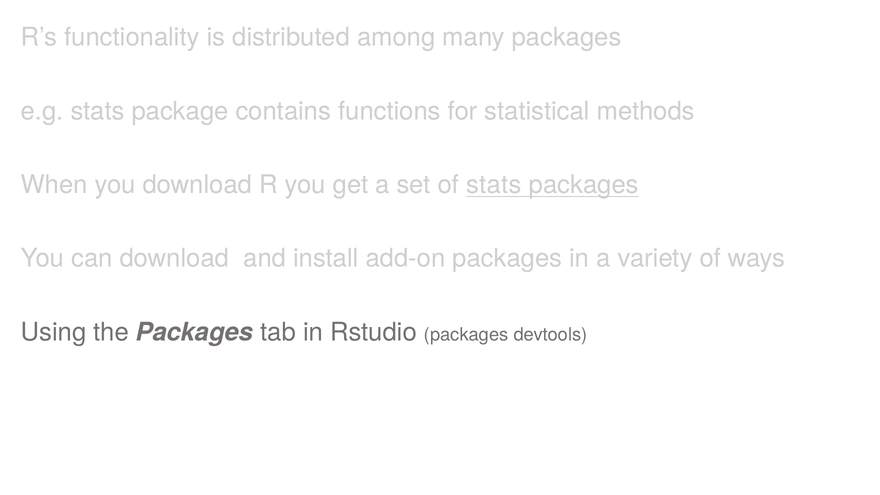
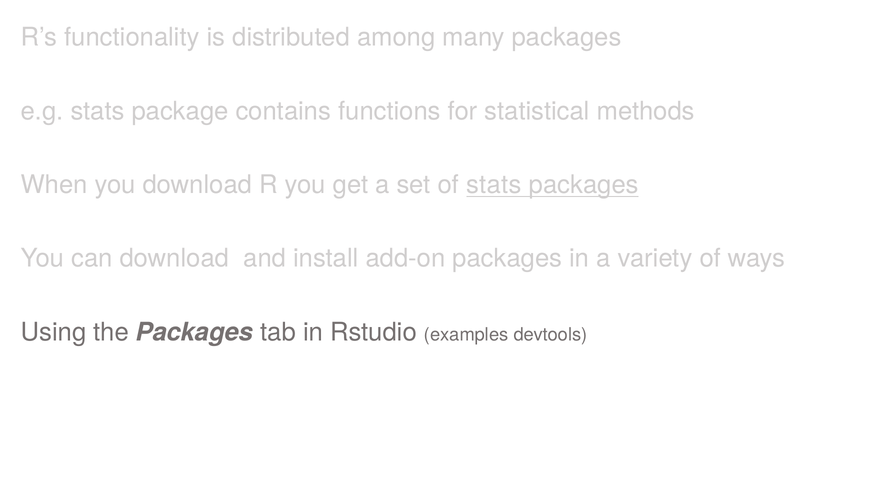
Rstudio packages: packages -> examples
